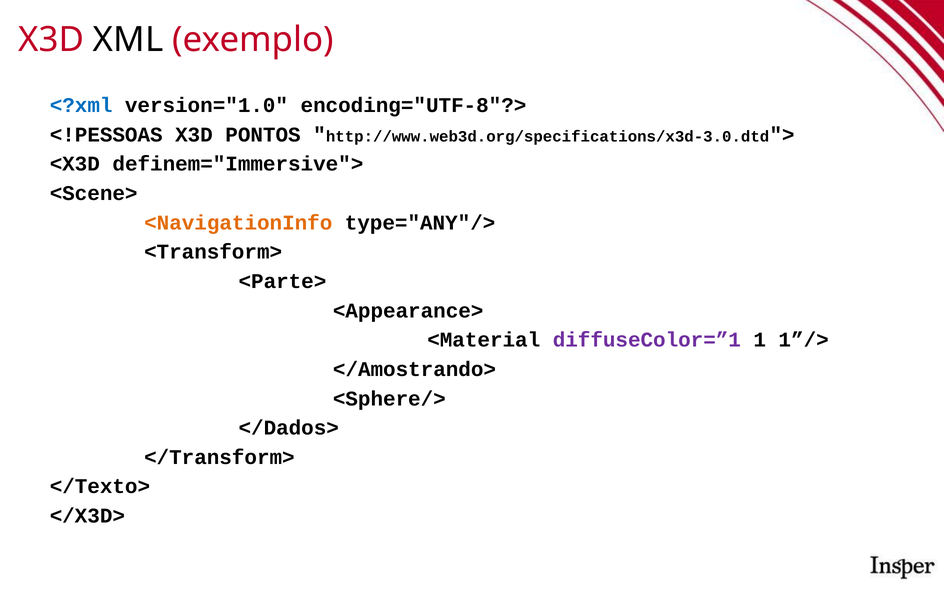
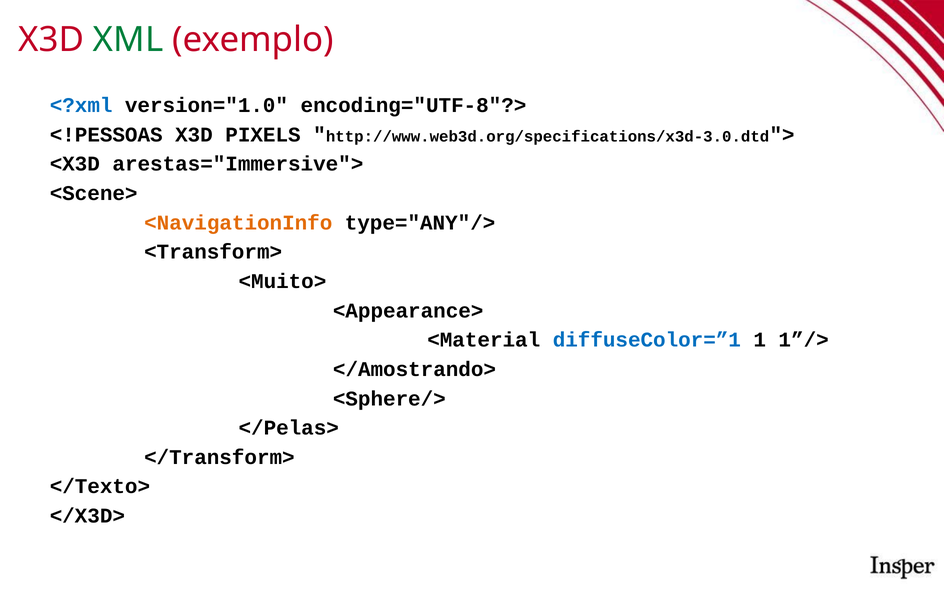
XML colour: black -> green
PONTOS: PONTOS -> PIXELS
definem="Immersive">: definem="Immersive"> -> arestas="Immersive">
<Parte>: <Parte> -> <Muito>
diffuseColor=”1 colour: purple -> blue
</Dados>: </Dados> -> </Pelas>
